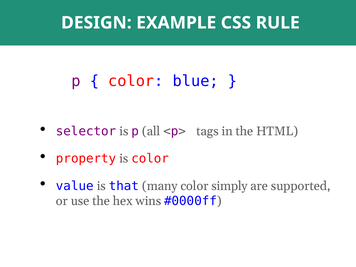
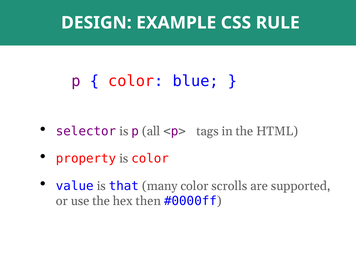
simply: simply -> scrolls
wins: wins -> then
